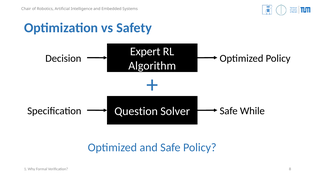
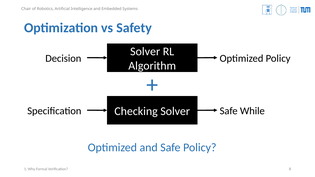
Expert at (145, 52): Expert -> Solver
Question: Question -> Checking
